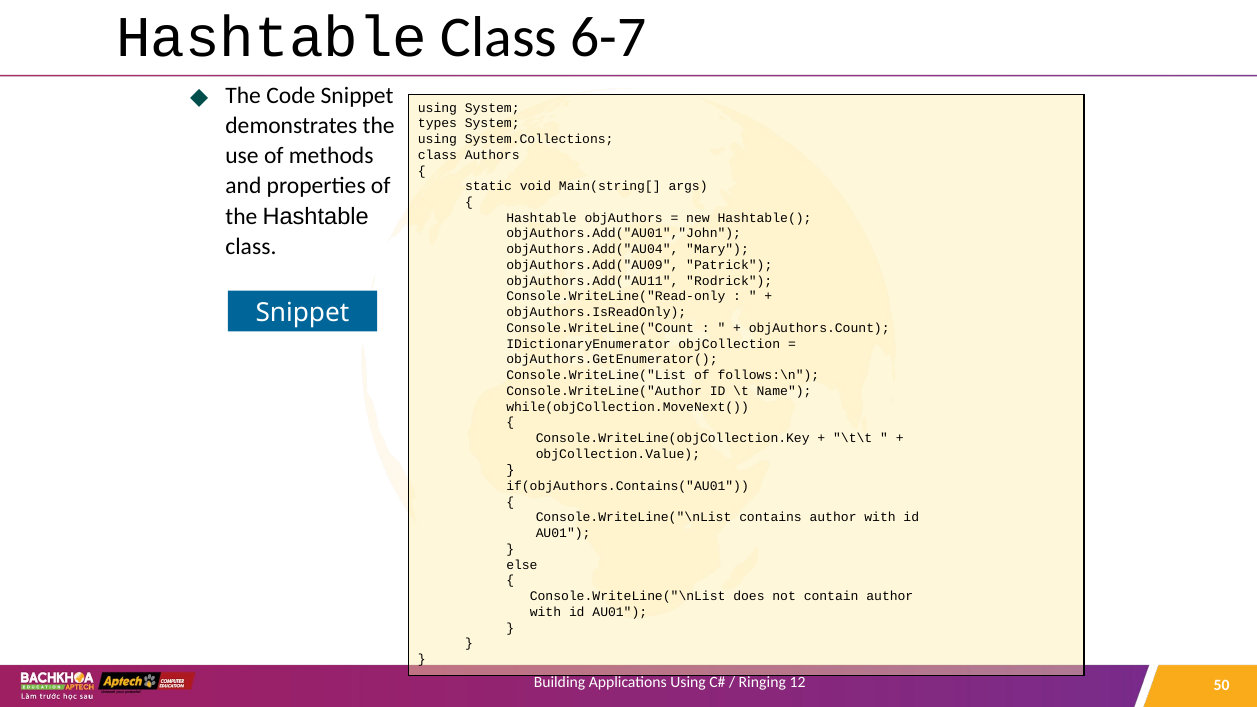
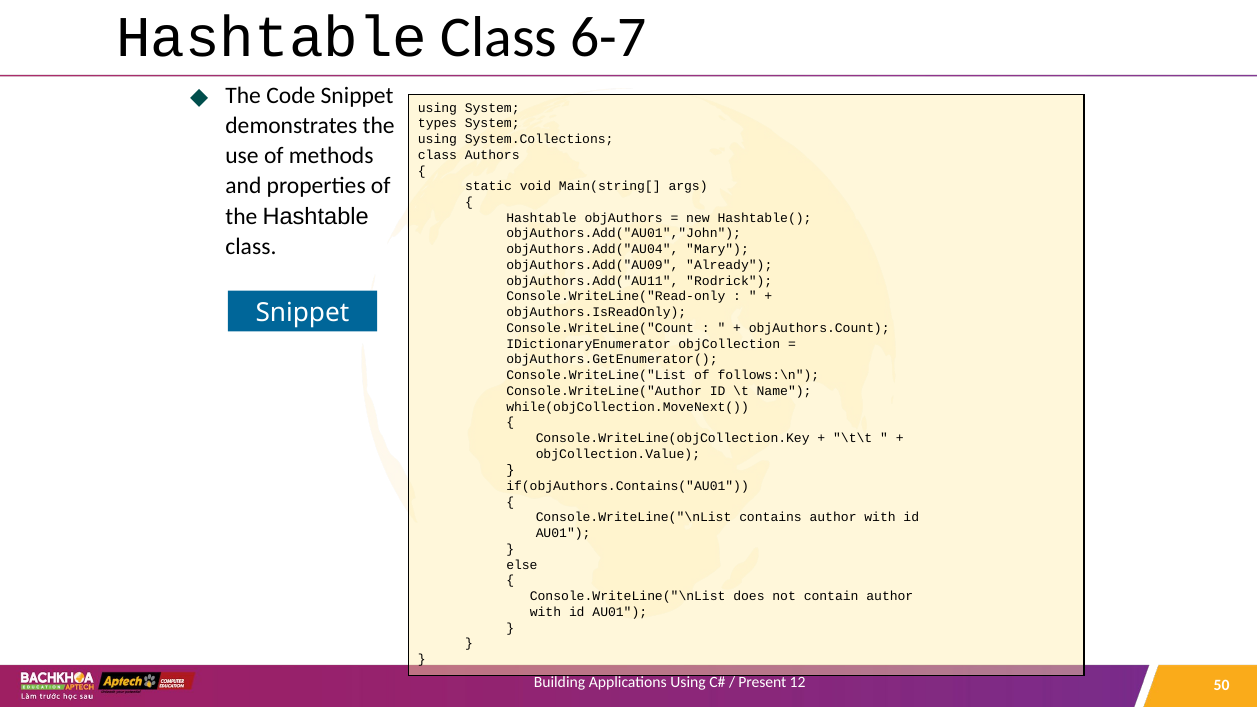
Patrick: Patrick -> Already
Ringing: Ringing -> Present
